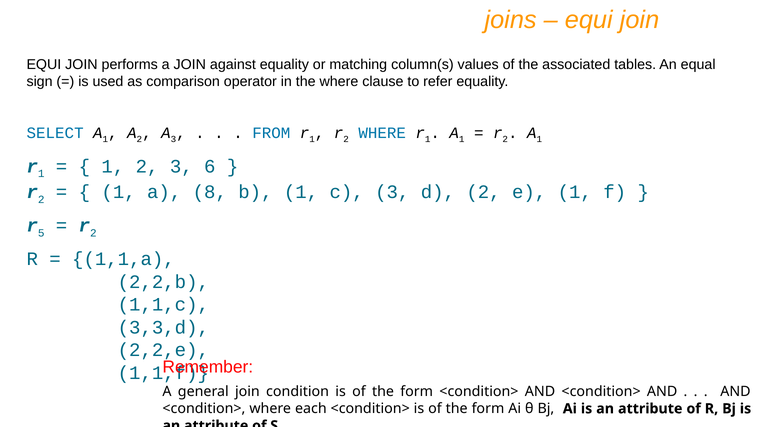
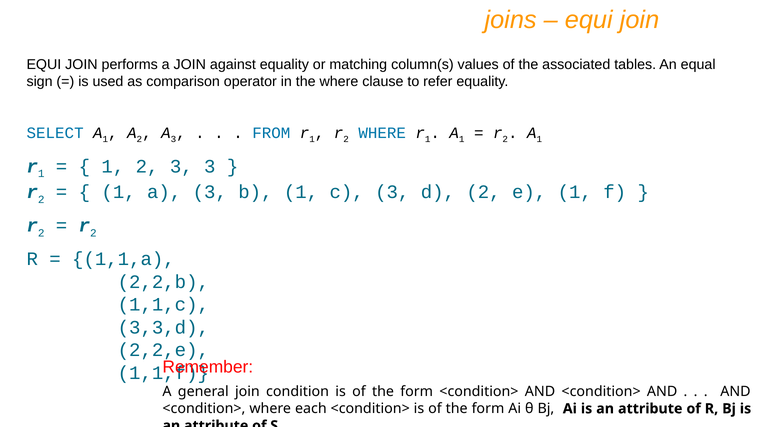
3 6: 6 -> 3
1 a 8: 8 -> 3
5 at (41, 233): 5 -> 2
